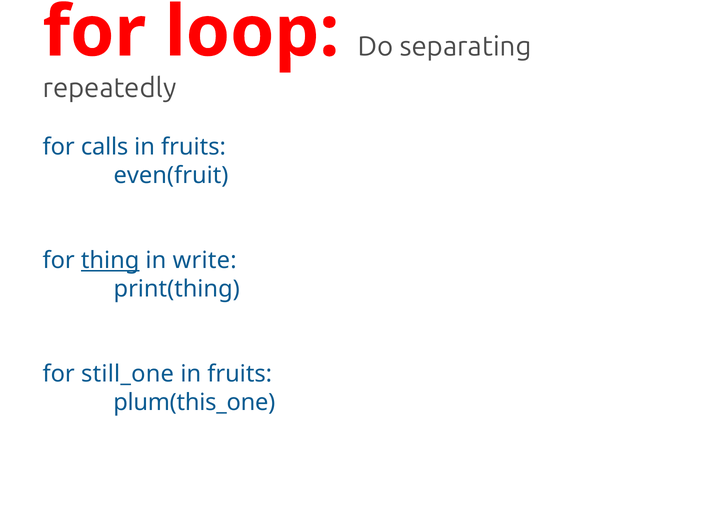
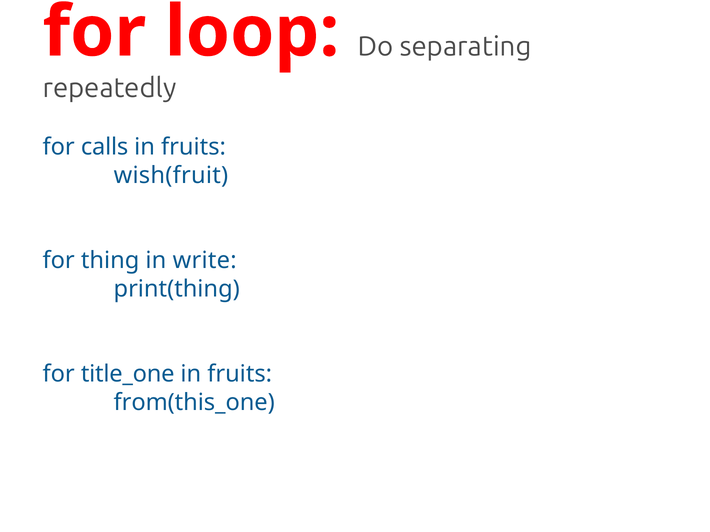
even(fruit: even(fruit -> wish(fruit
thing underline: present -> none
still_one: still_one -> title_one
plum(this_one: plum(this_one -> from(this_one
